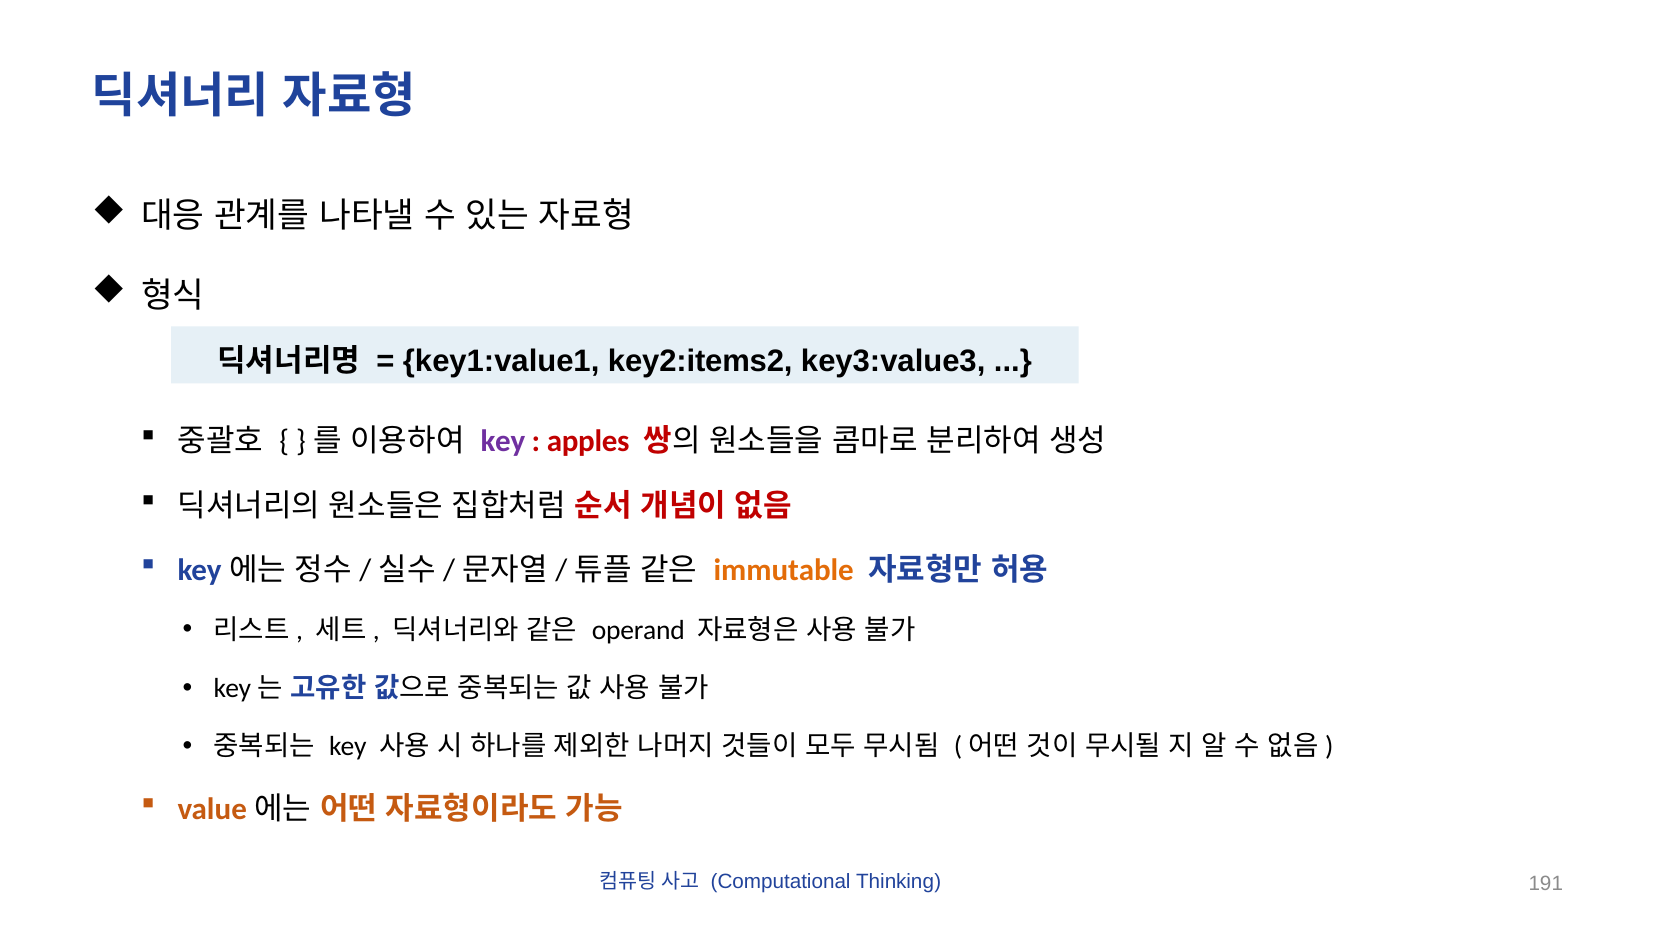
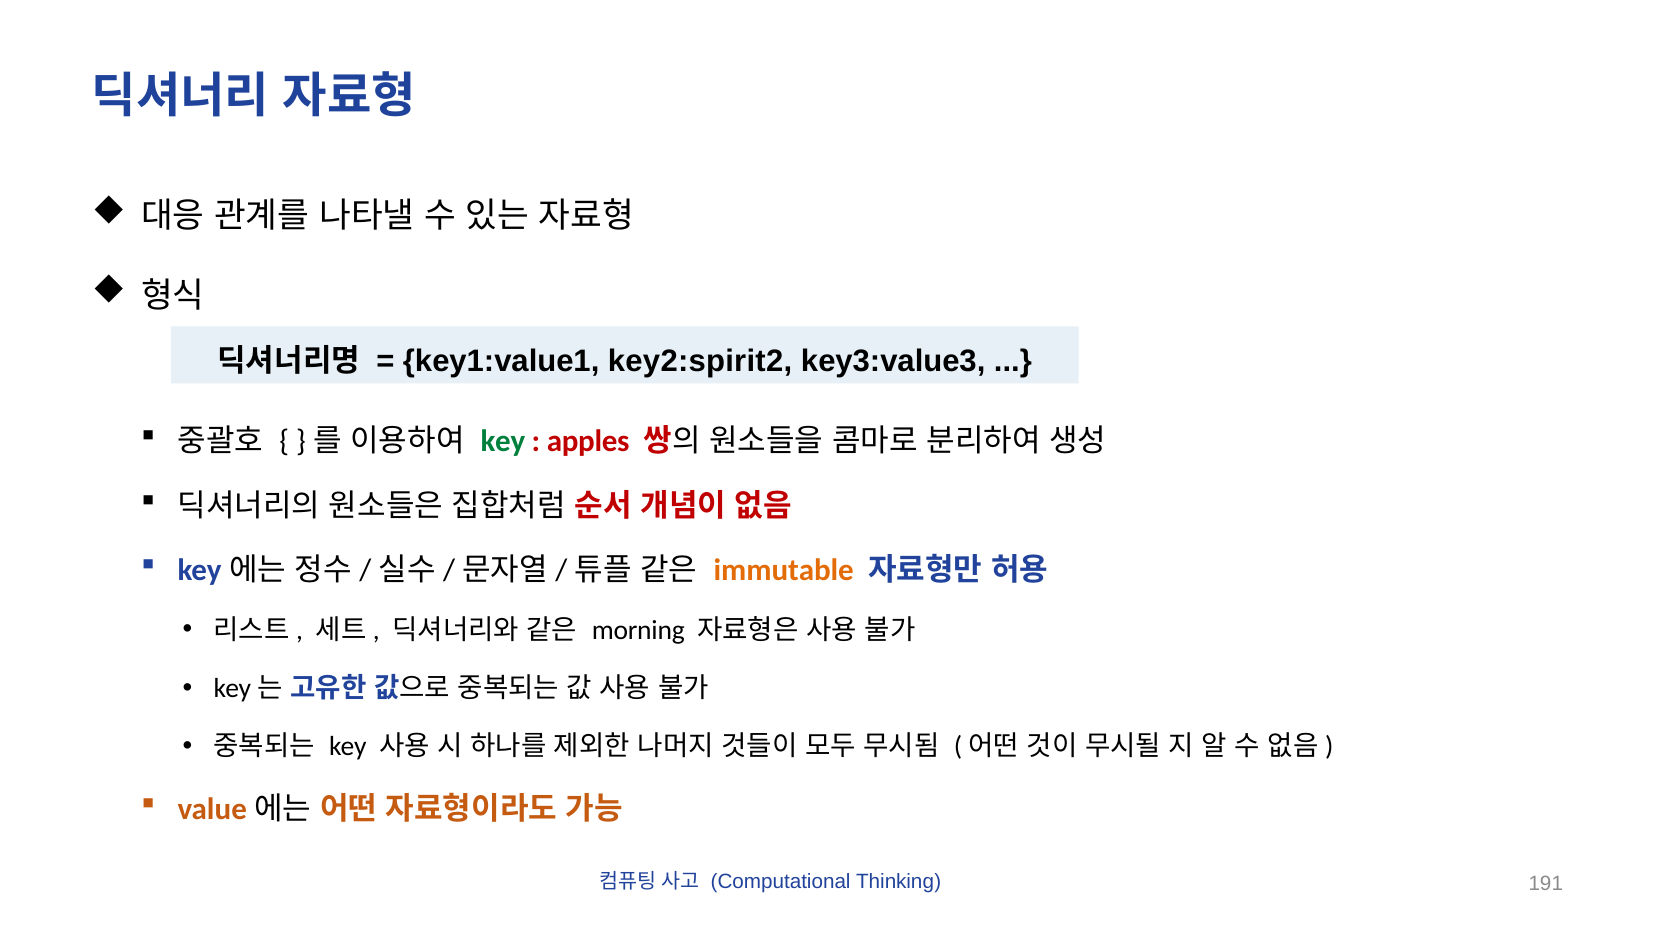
key2:items2: key2:items2 -> key2:spirit2
key at (503, 441) colour: purple -> green
operand: operand -> morning
